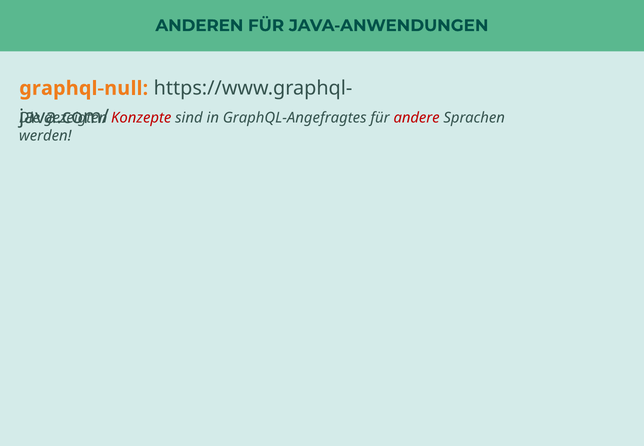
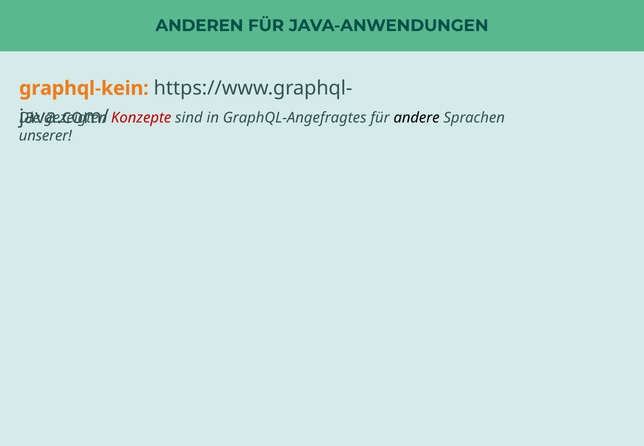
graphql-null: graphql-null -> graphql-kein
andere colour: red -> black
werden: werden -> unserer
